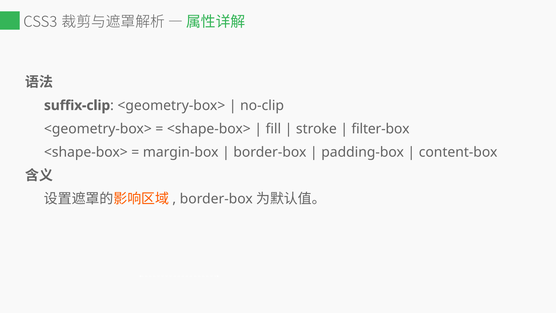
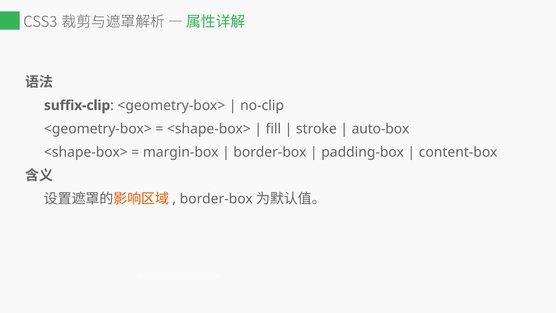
filter-box: filter-box -> auto-box
